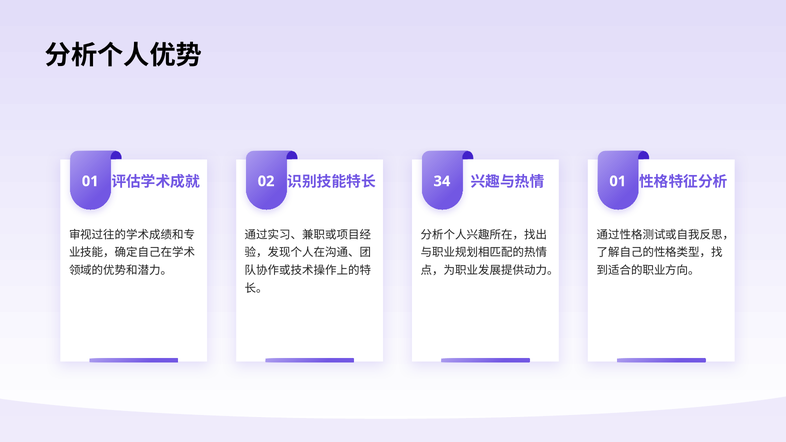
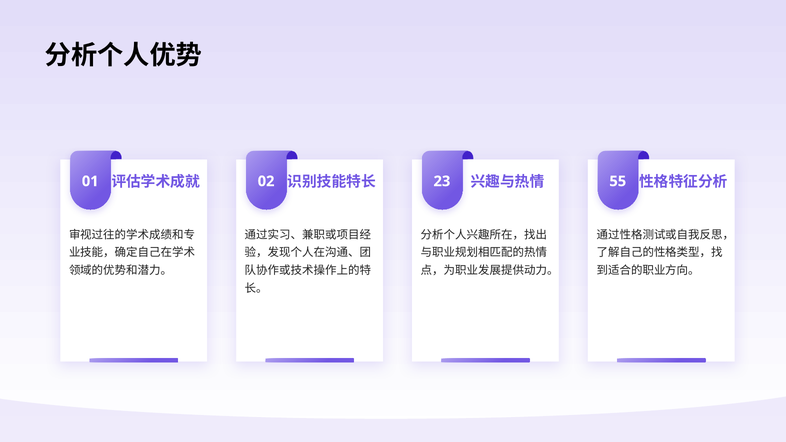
34: 34 -> 23
01 at (618, 181): 01 -> 55
